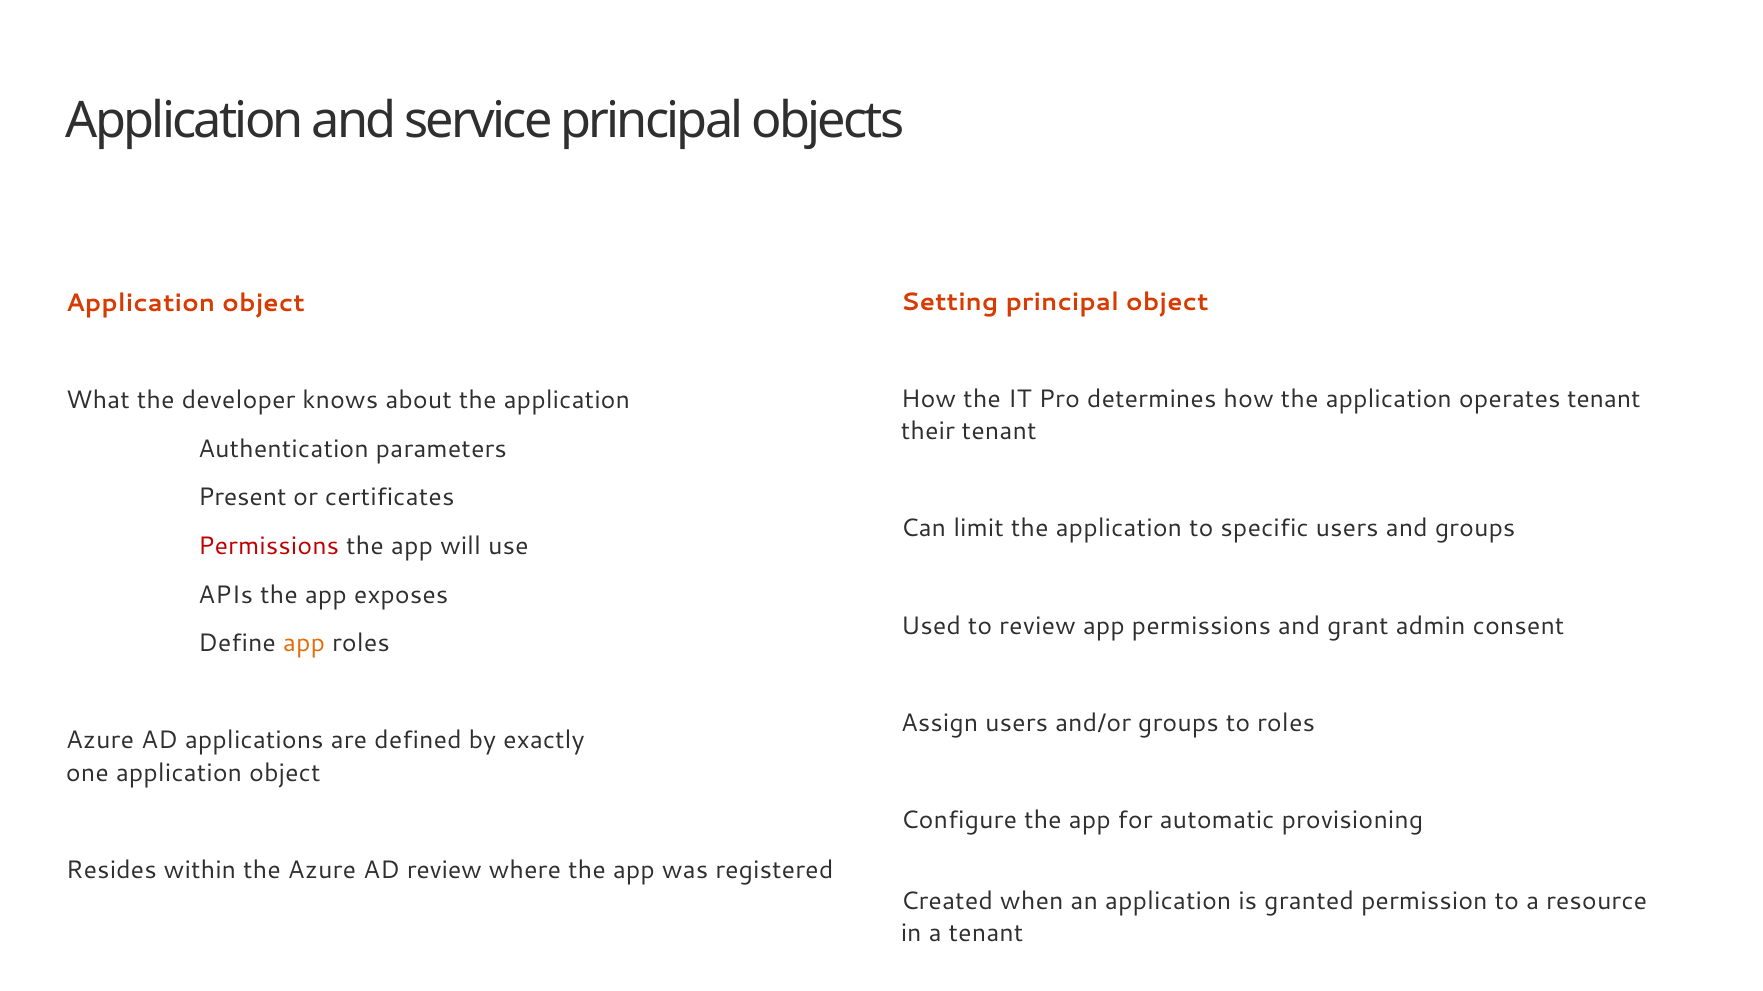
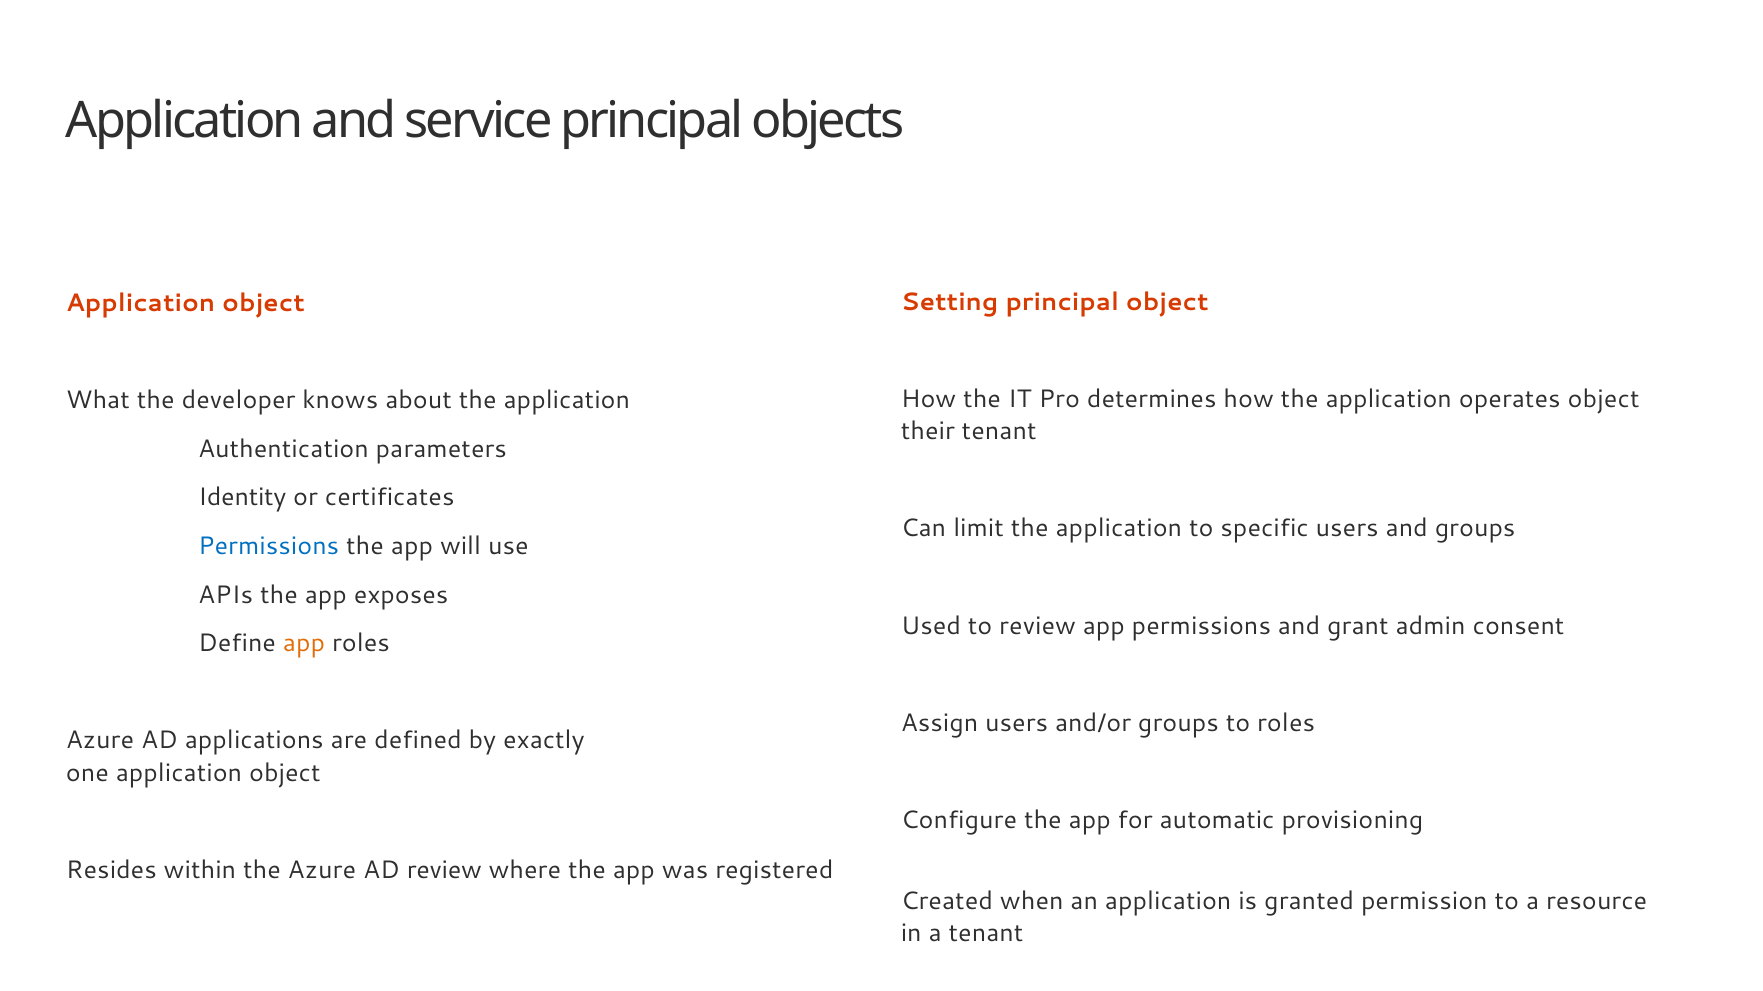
operates tenant: tenant -> object
Present: Present -> Identity
Permissions at (269, 547) colour: red -> blue
